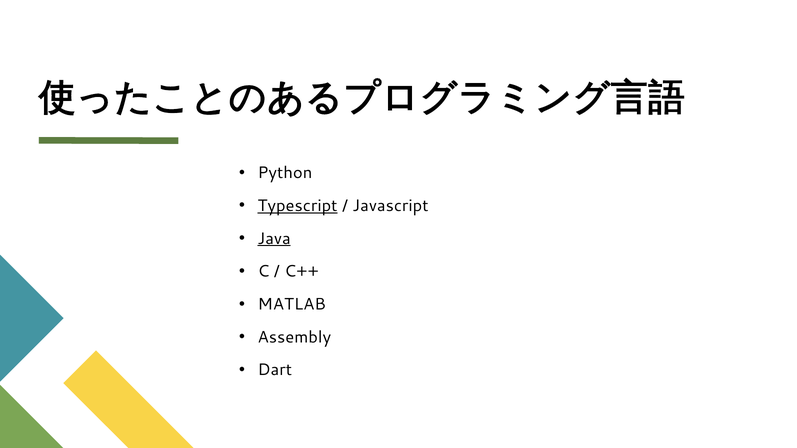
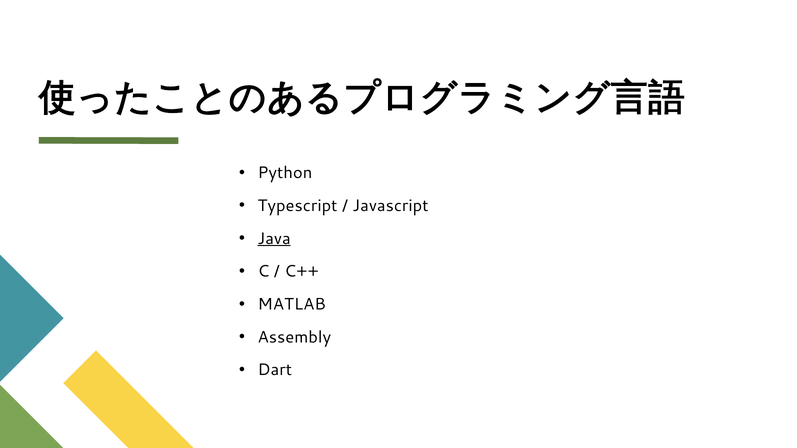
Typescript underline: present -> none
